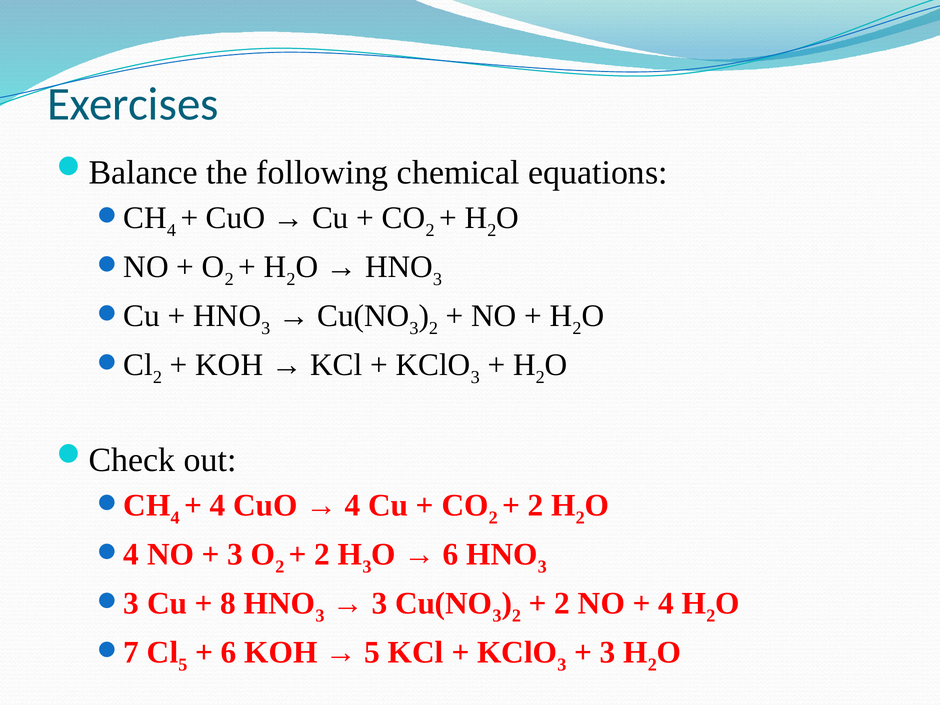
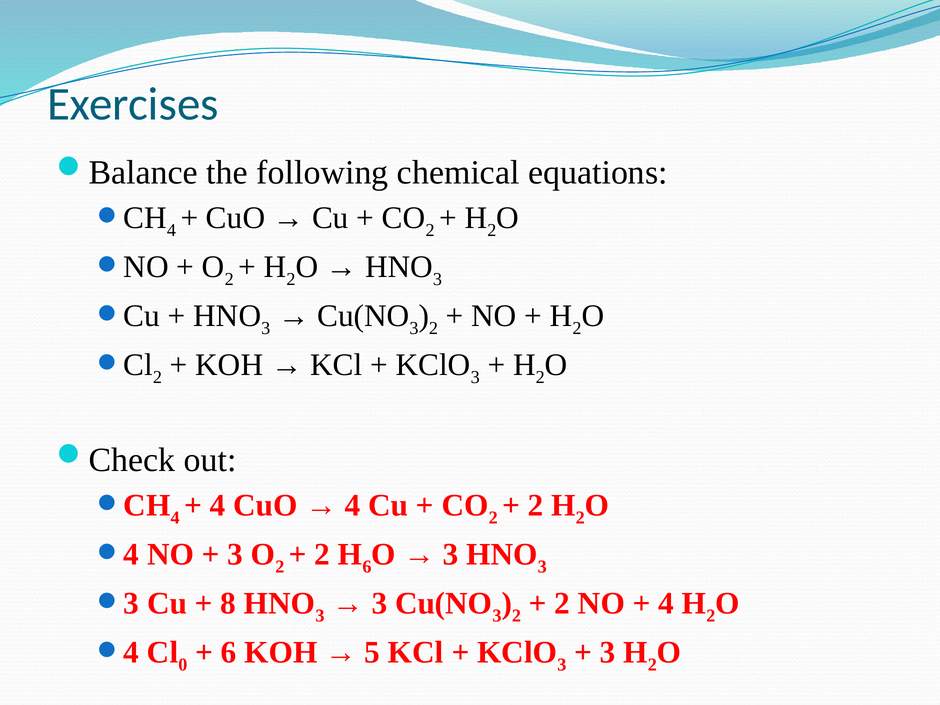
3 at (367, 567): 3 -> 6
6 at (451, 554): 6 -> 3
7 at (131, 653): 7 -> 4
5 at (183, 665): 5 -> 0
